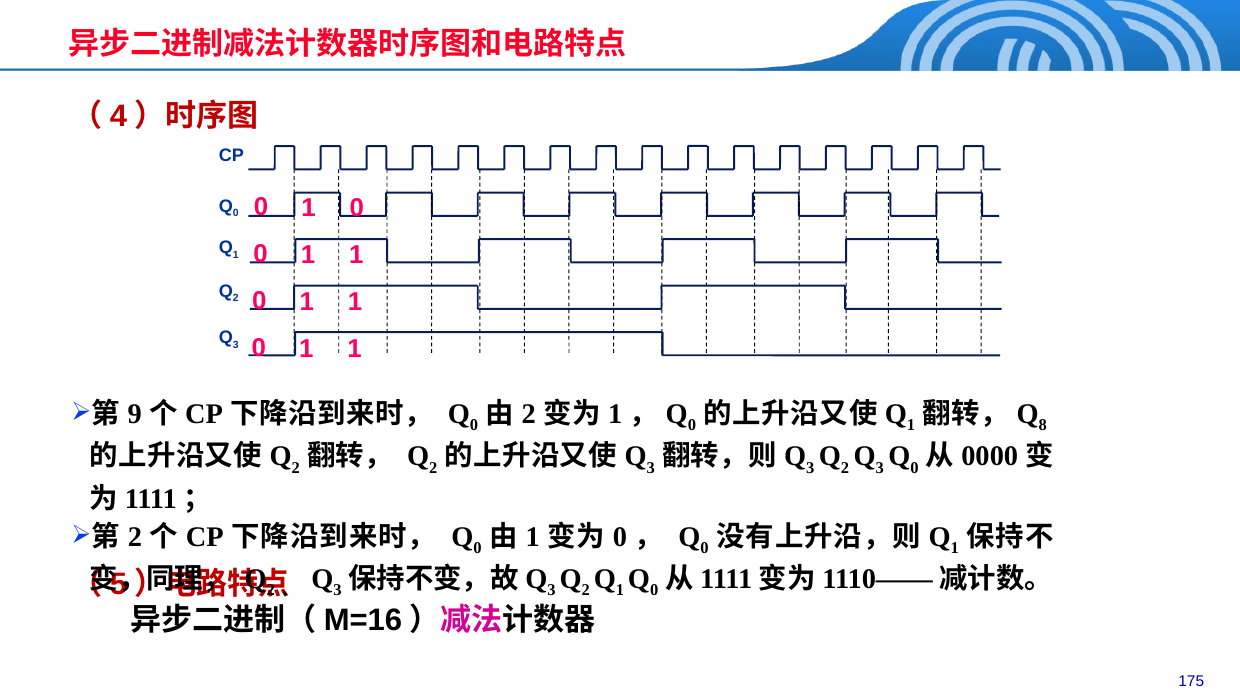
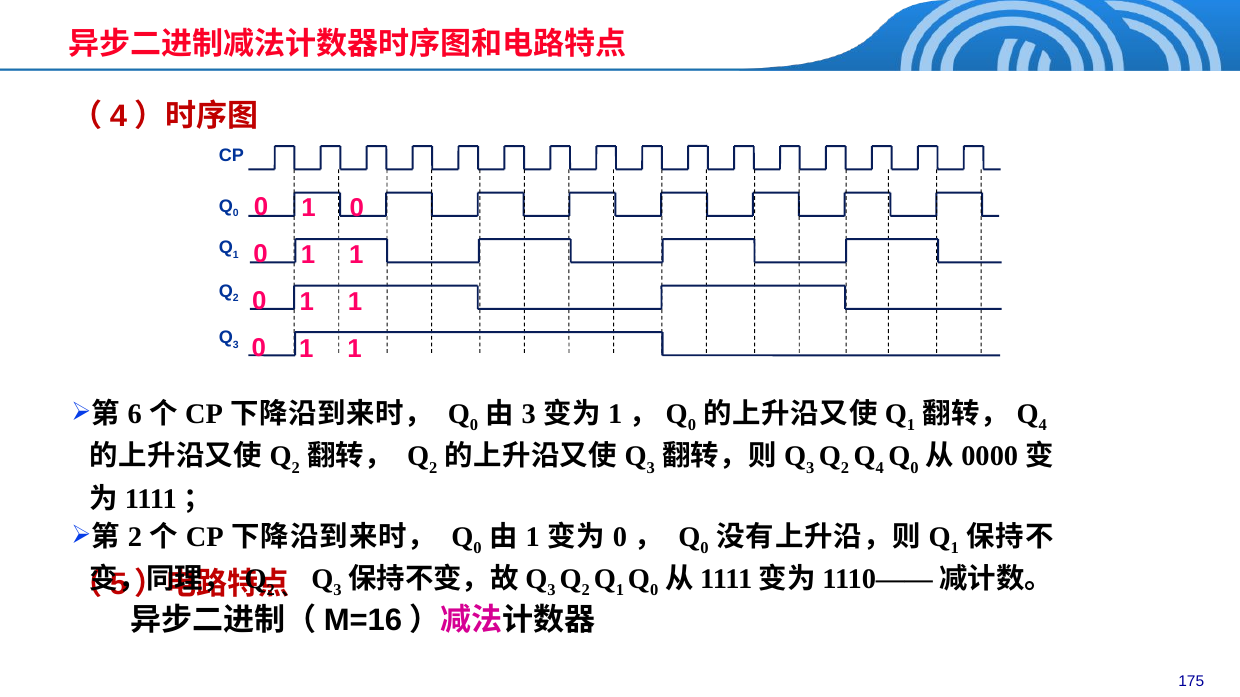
9: 9 -> 6
2 at (529, 414): 2 -> 3
8 at (1043, 425): 8 -> 4
3 at (880, 468): 3 -> 4
